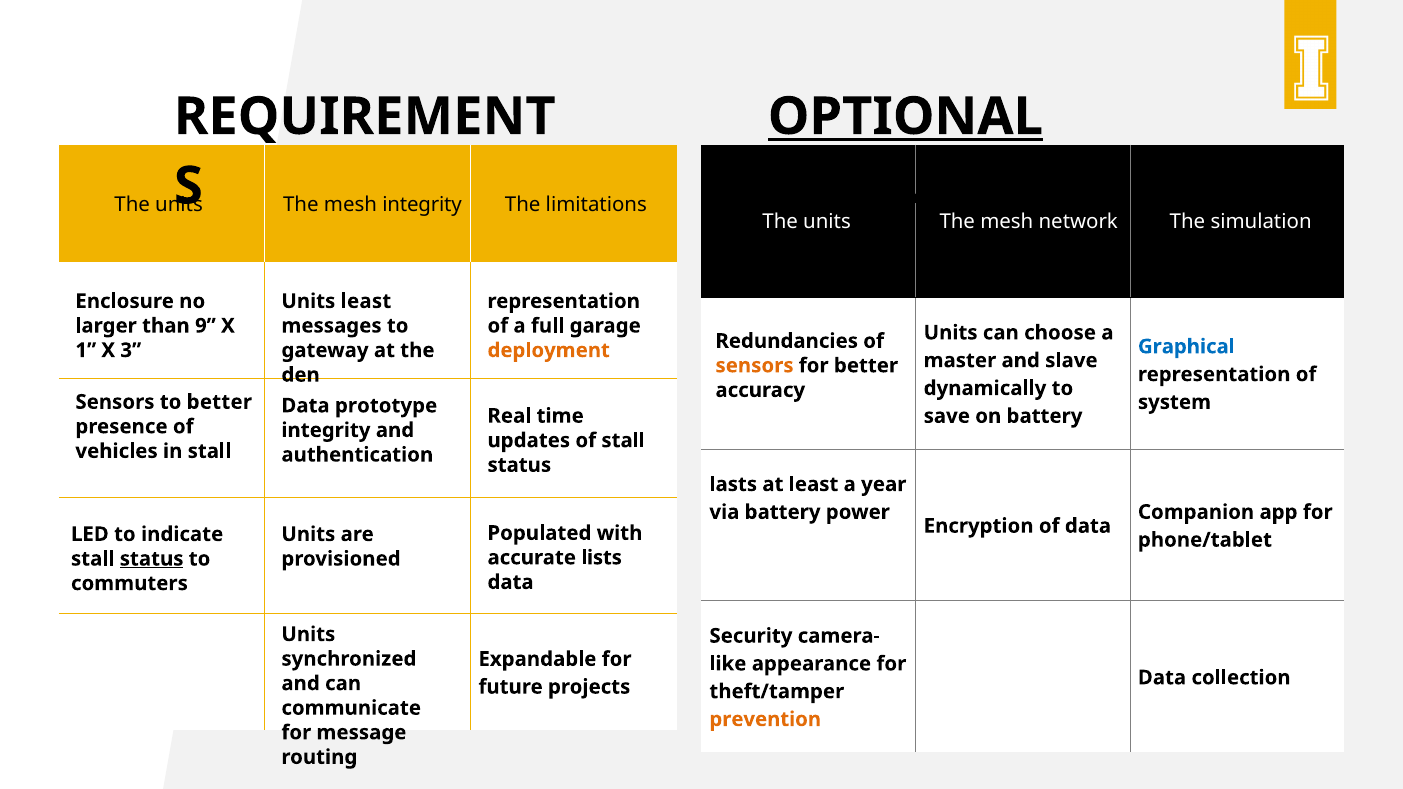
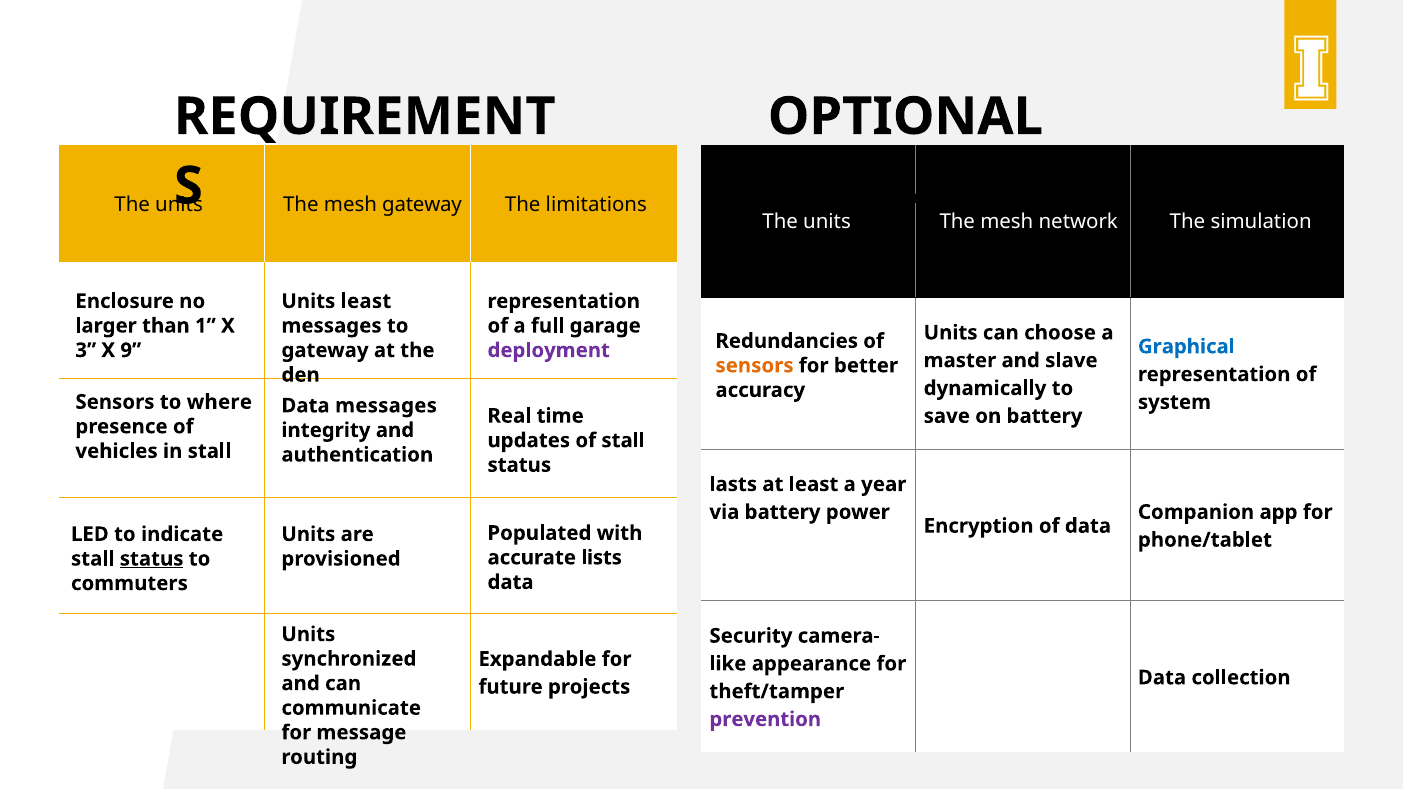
OPTIONAL underline: present -> none
mesh integrity: integrity -> gateway
9: 9 -> 1
1: 1 -> 3
3: 3 -> 9
deployment colour: orange -> purple
to better: better -> where
Data prototype: prototype -> messages
prevention colour: orange -> purple
